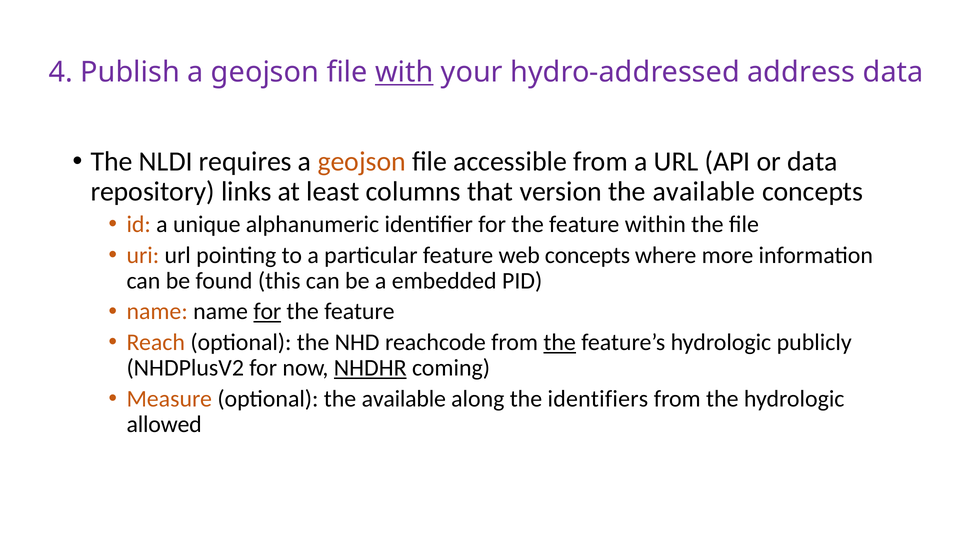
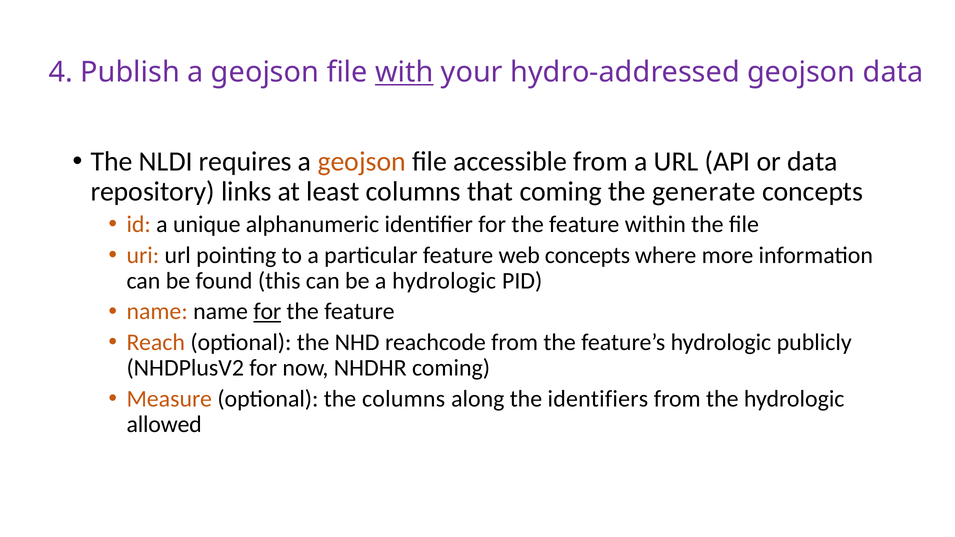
hydro-addressed address: address -> geojson
that version: version -> coming
available at (704, 192): available -> generate
a embedded: embedded -> hydrologic
the at (560, 342) underline: present -> none
NHDHR underline: present -> none
optional the available: available -> columns
